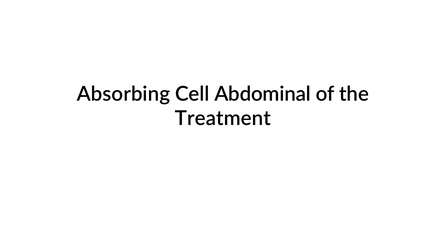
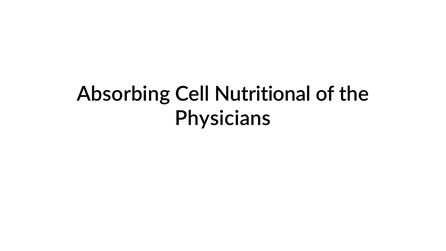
Abdominal: Abdominal -> Nutritional
Treatment: Treatment -> Physicians
